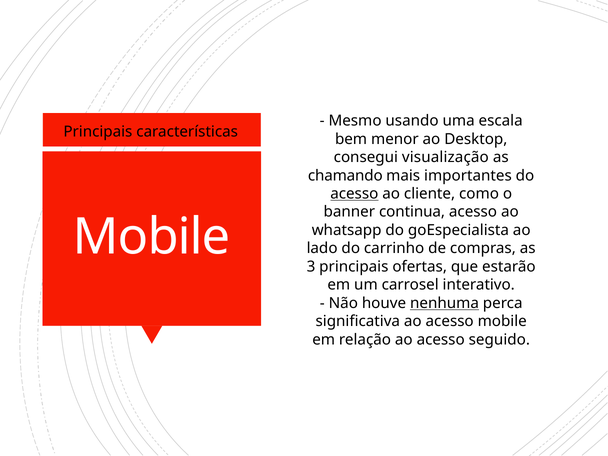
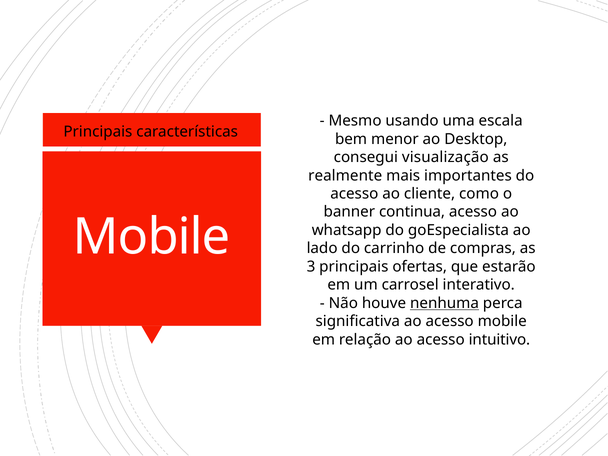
chamando: chamando -> realmente
acesso at (354, 194) underline: present -> none
seguido: seguido -> intuitivo
